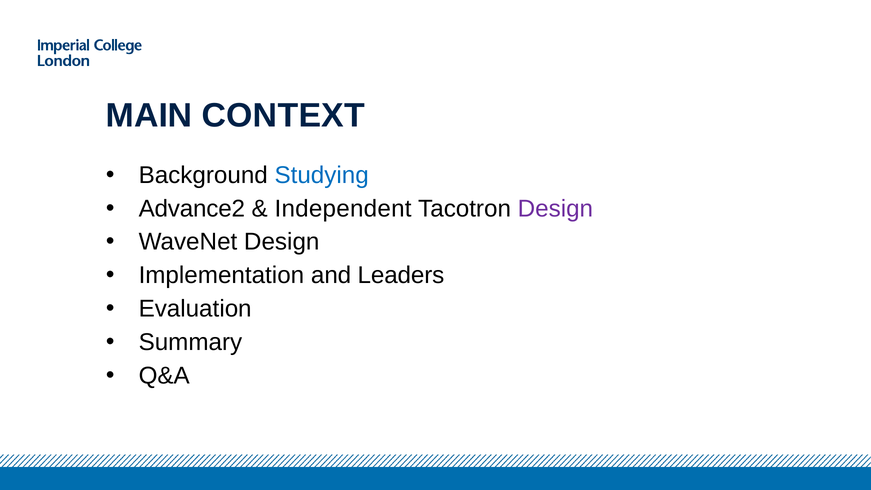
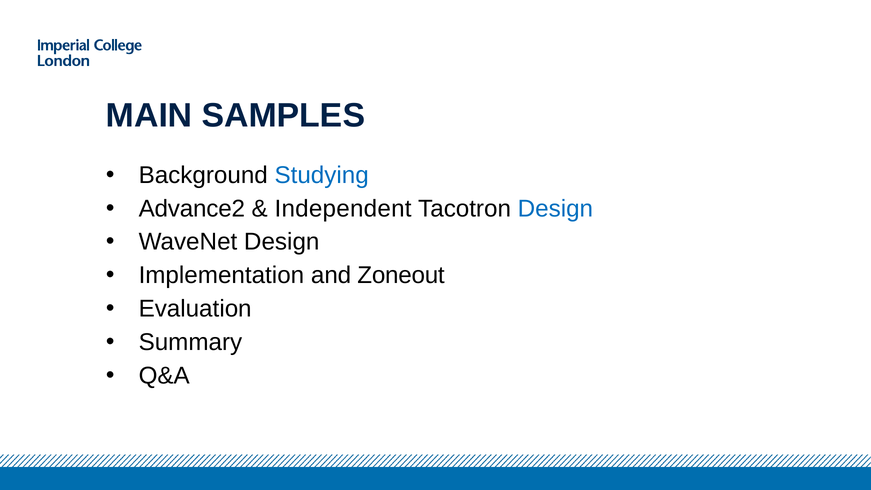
CONTEXT: CONTEXT -> SAMPLES
Design at (555, 209) colour: purple -> blue
Leaders: Leaders -> Zoneout
